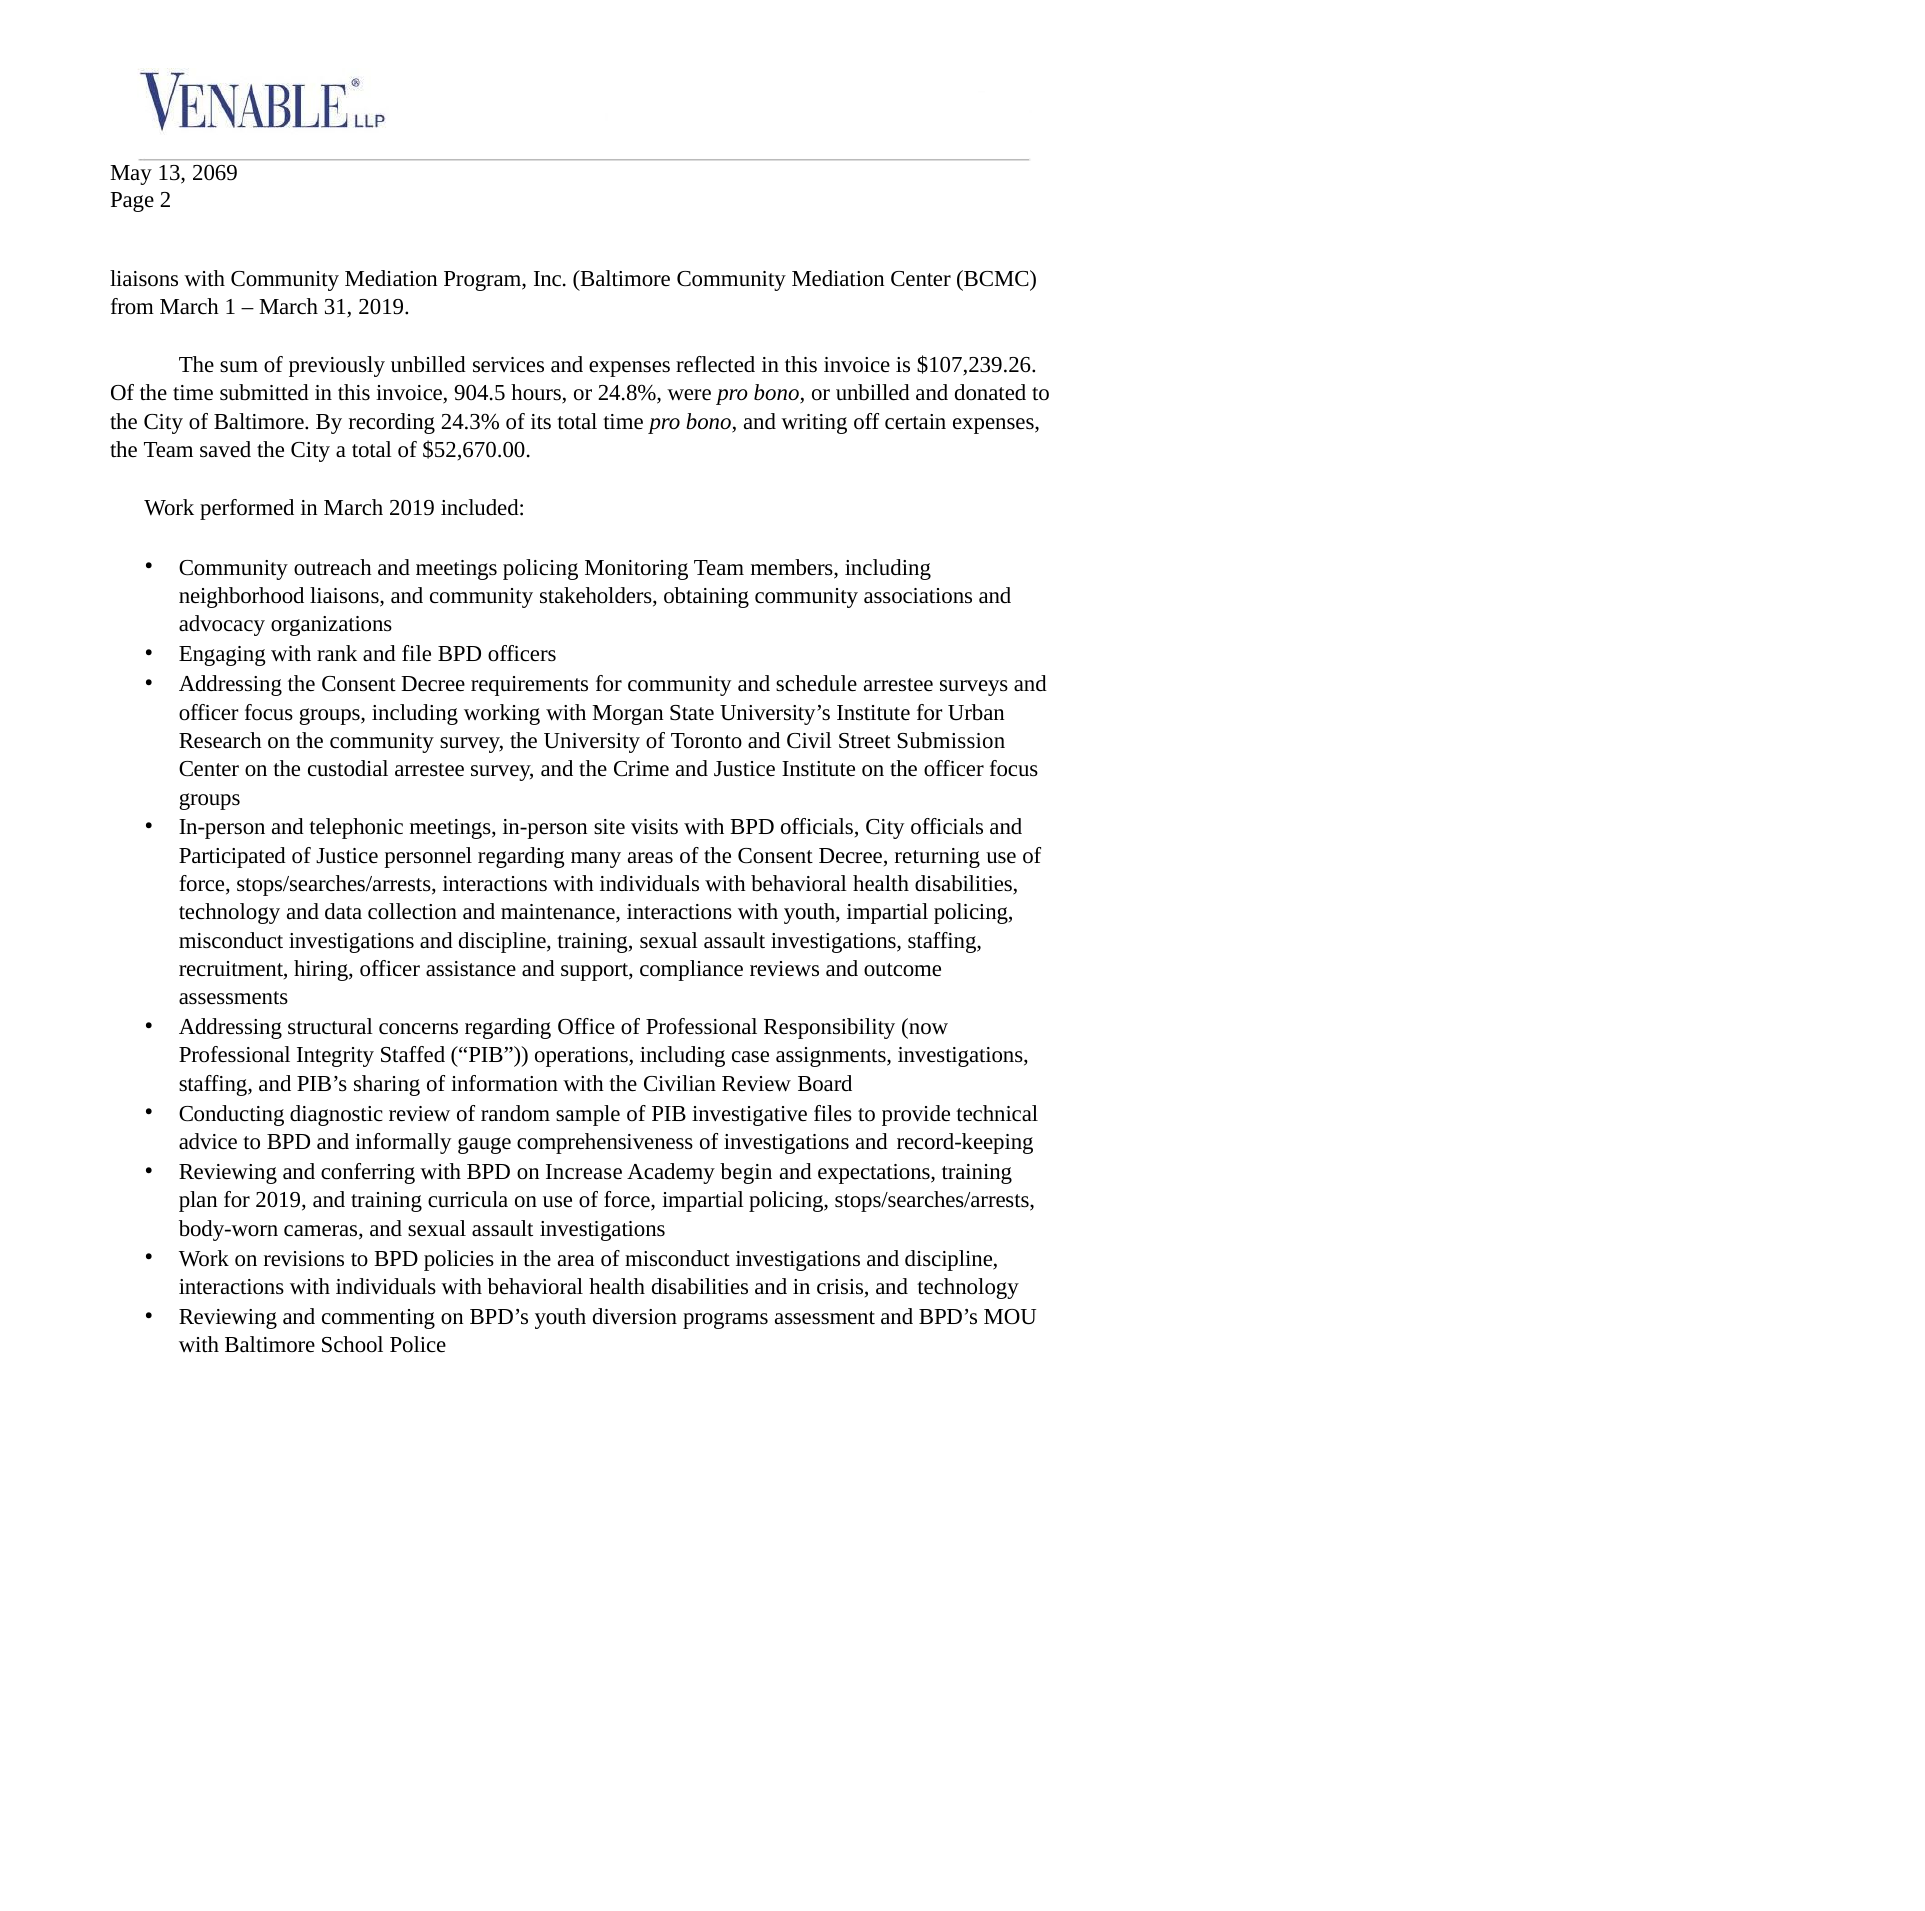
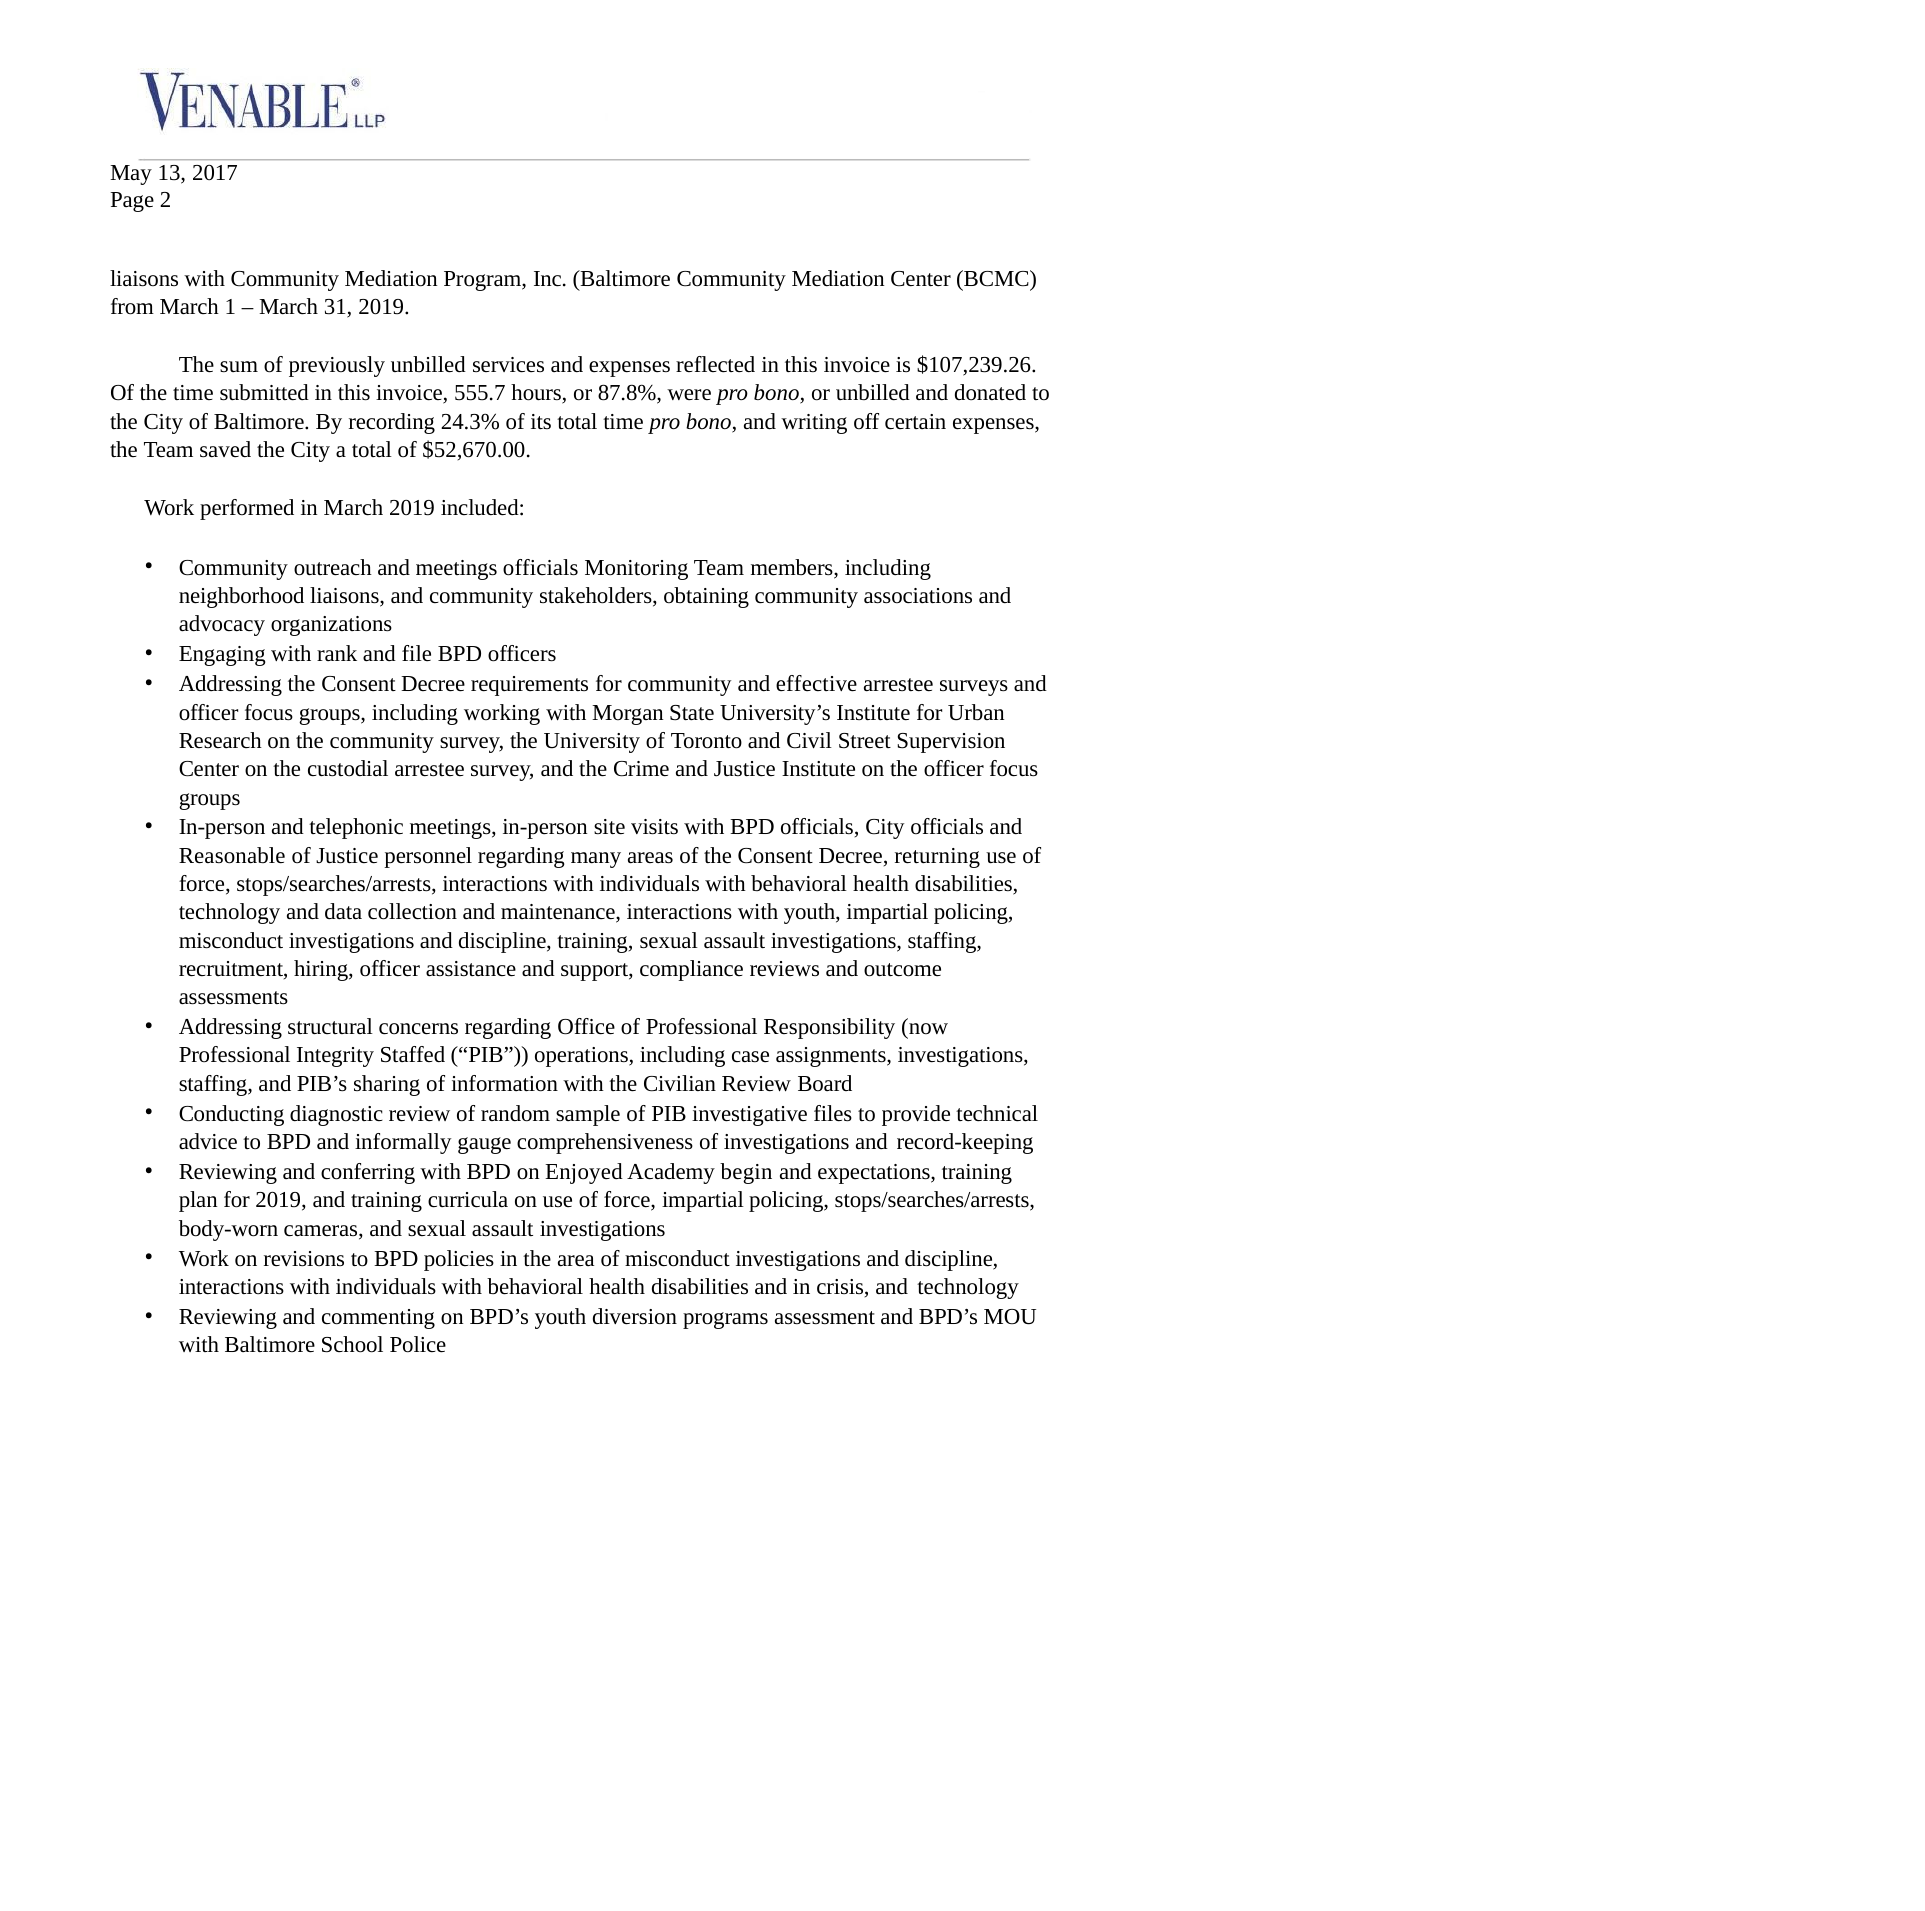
2069: 2069 -> 2017
904.5: 904.5 -> 555.7
24.8%: 24.8% -> 87.8%
meetings policing: policing -> officials
schedule: schedule -> effective
Submission: Submission -> Supervision
Participated: Participated -> Reasonable
Increase: Increase -> Enjoyed
